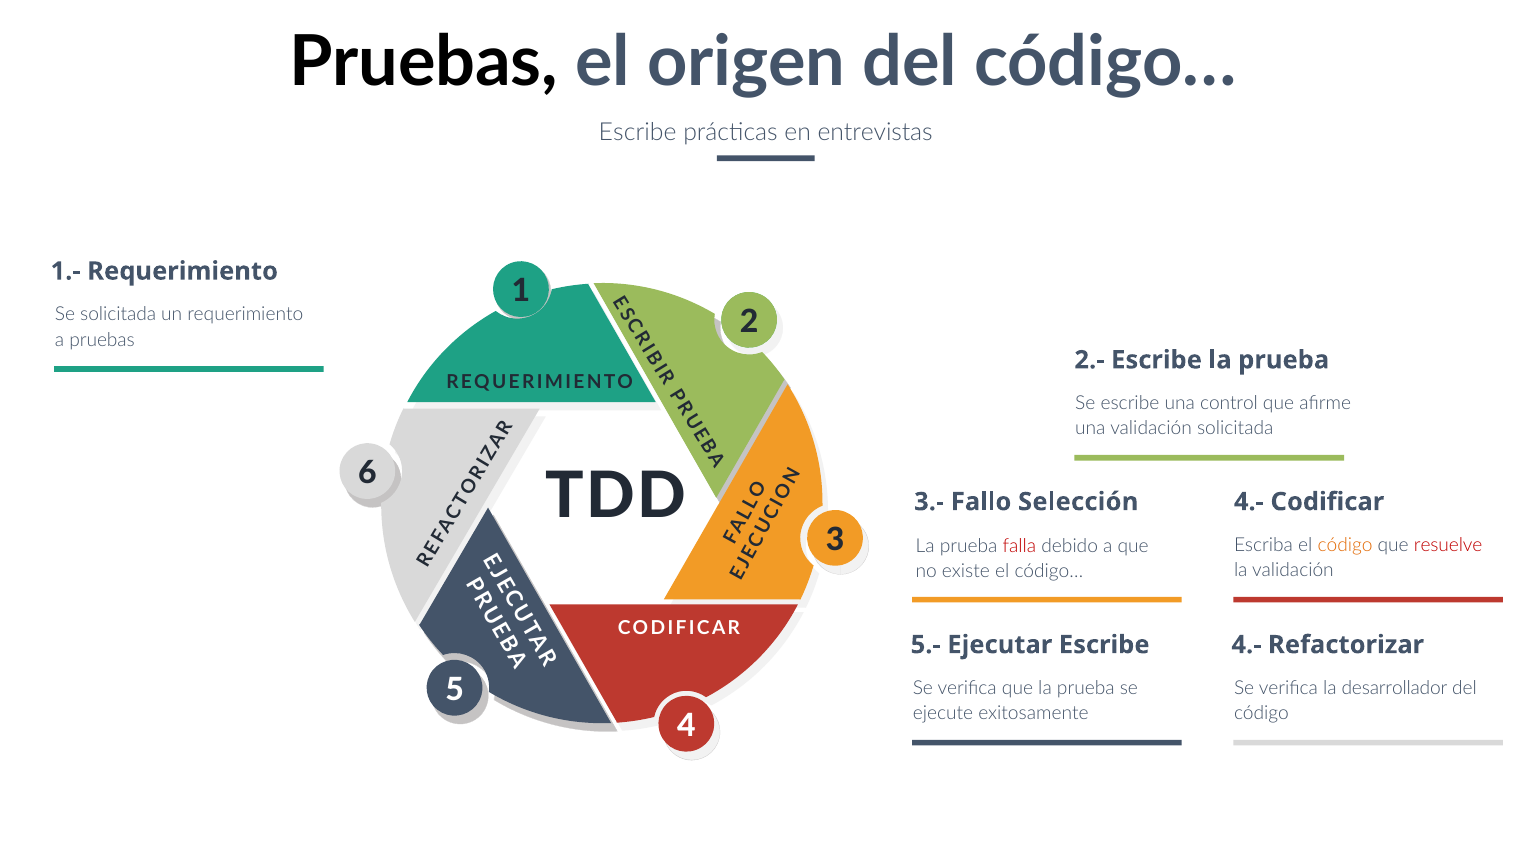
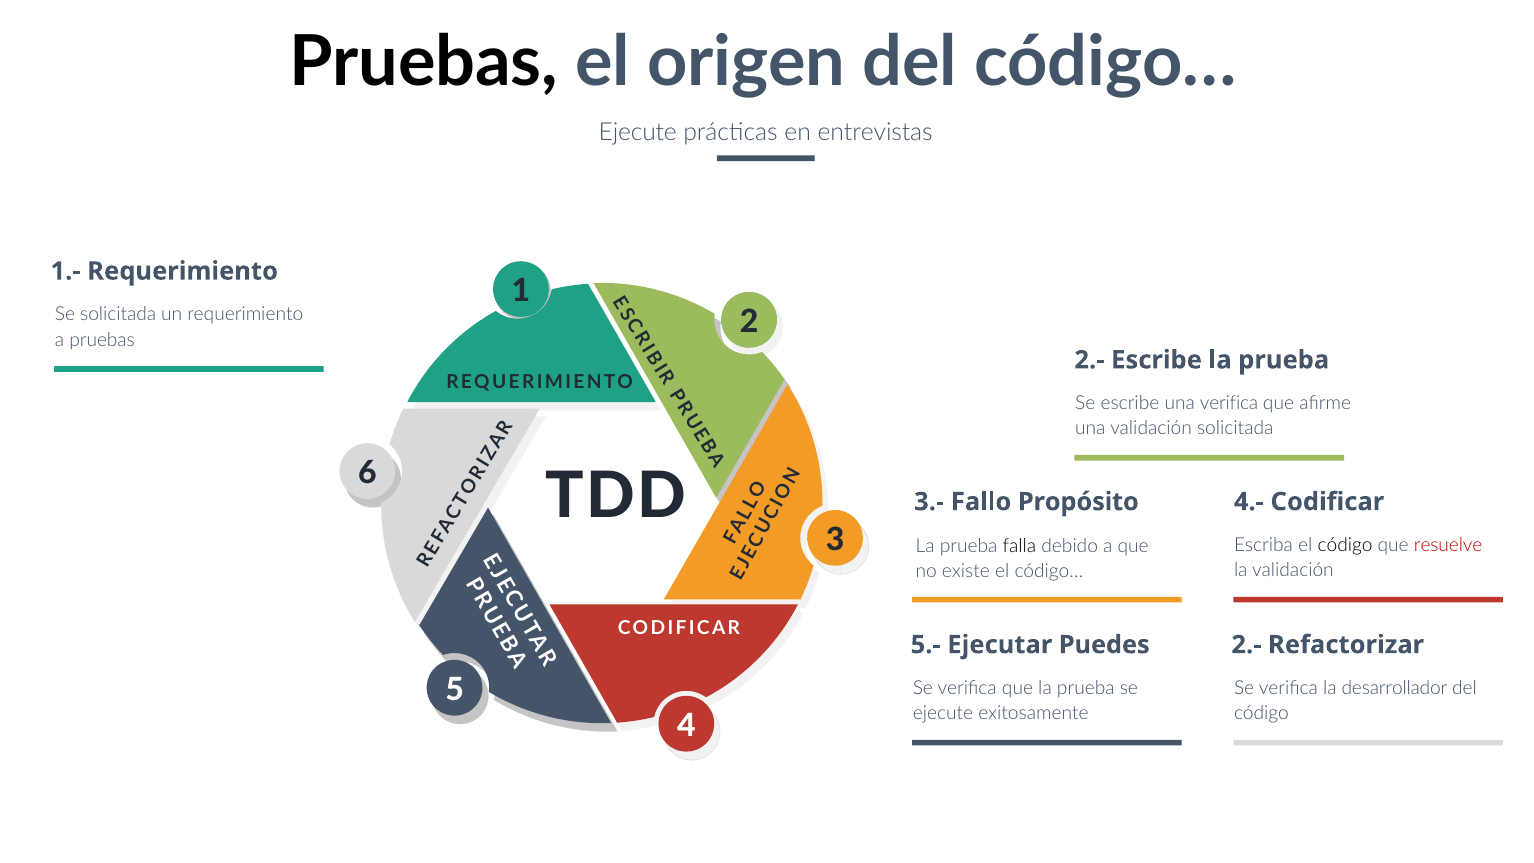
Escribe at (638, 132): Escribe -> Ejecute
una control: control -> verifica
Selección: Selección -> Propósito
código at (1345, 545) colour: orange -> black
falla colour: red -> black
Ejecutar Escribe: Escribe -> Puedes
4.- at (1246, 645): 4.- -> 2.-
